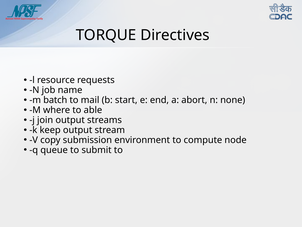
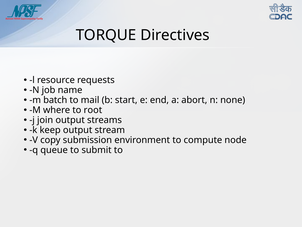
able: able -> root
